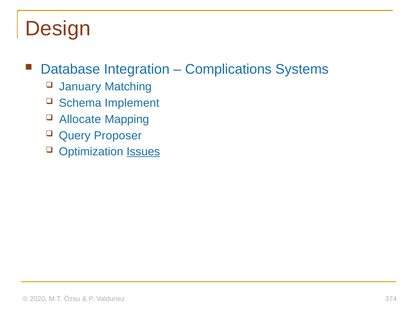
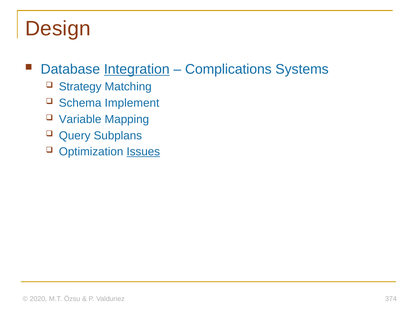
Integration underline: none -> present
January: January -> Strategy
Allocate: Allocate -> Variable
Proposer: Proposer -> Subplans
